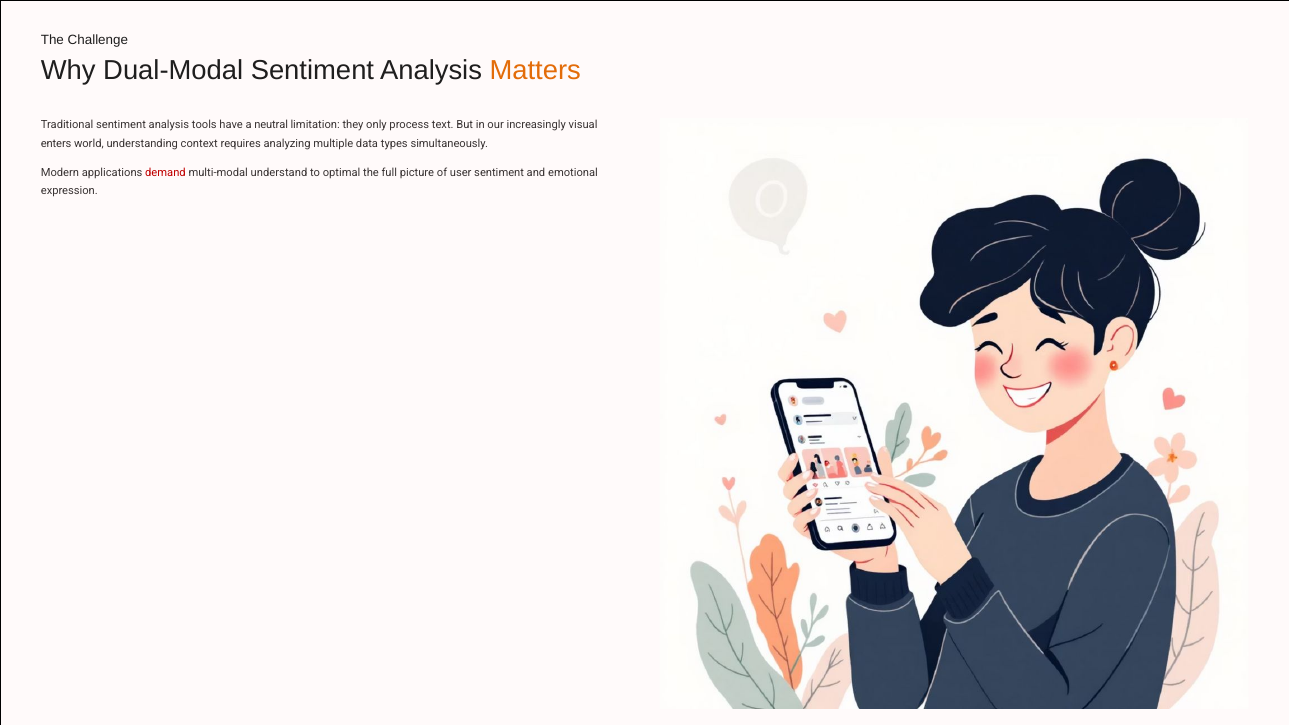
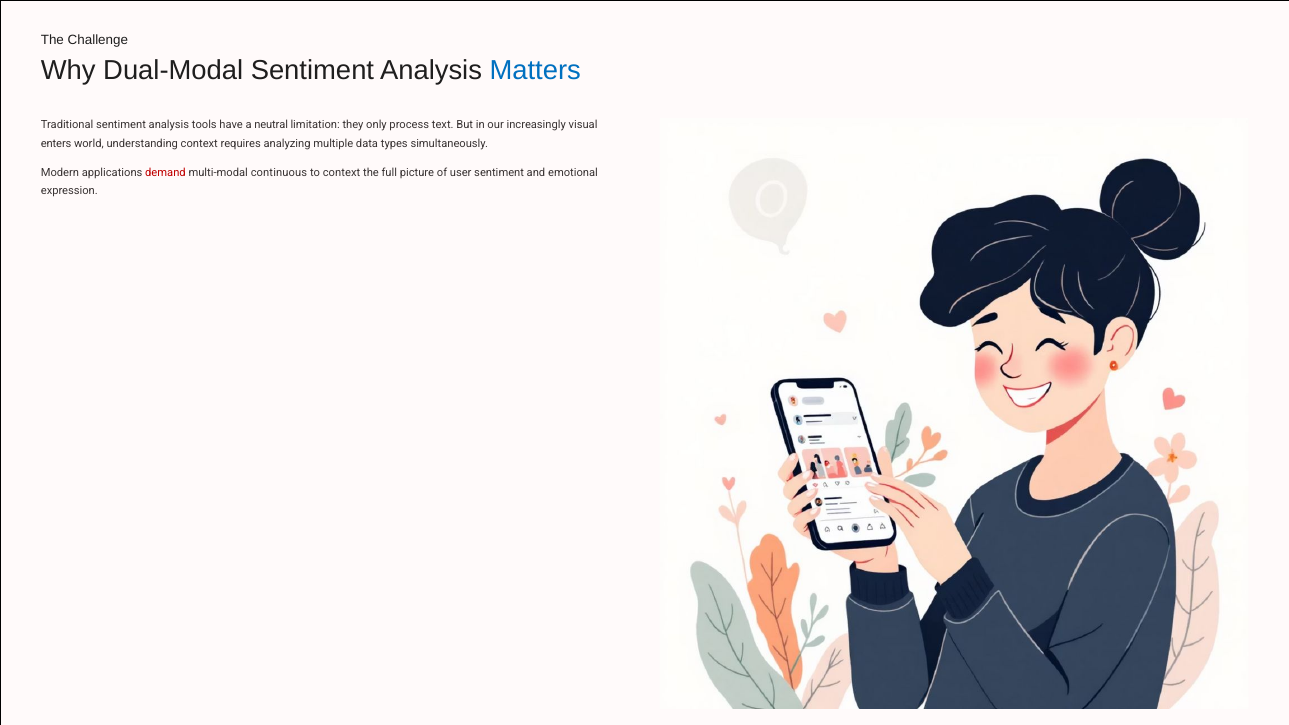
Matters colour: orange -> blue
understand: understand -> continuous
to optimal: optimal -> context
